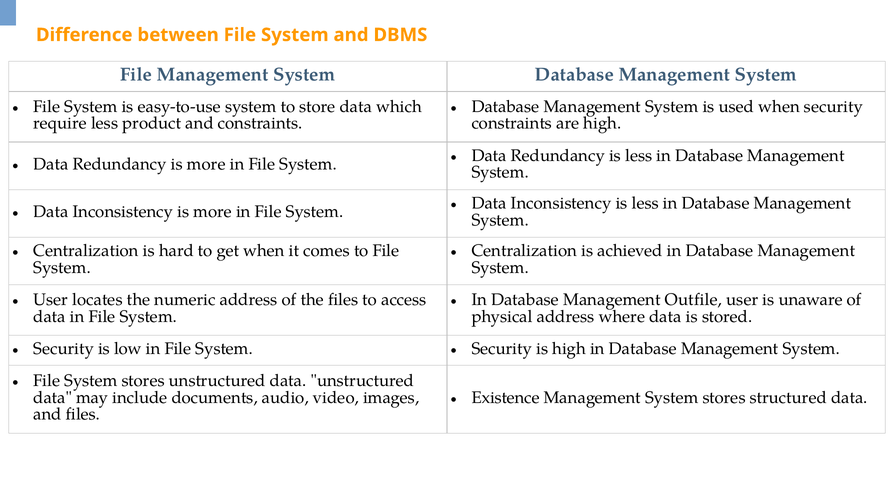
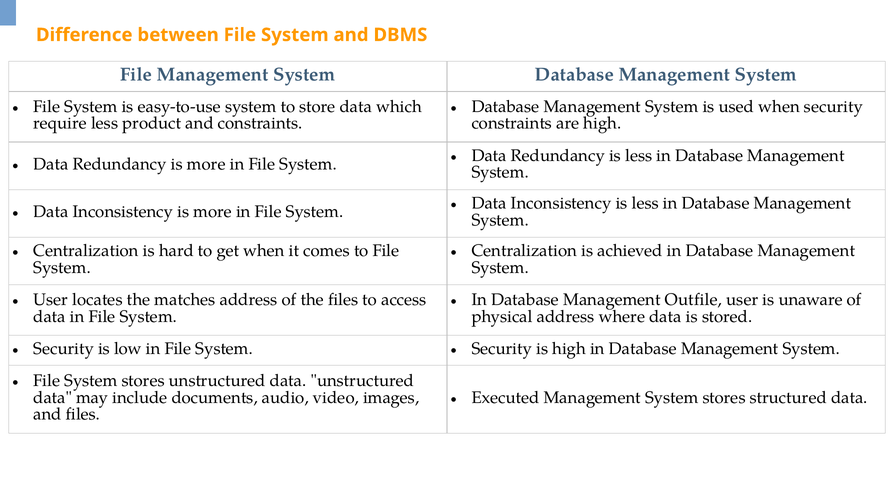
numeric: numeric -> matches
Existence: Existence -> Executed
